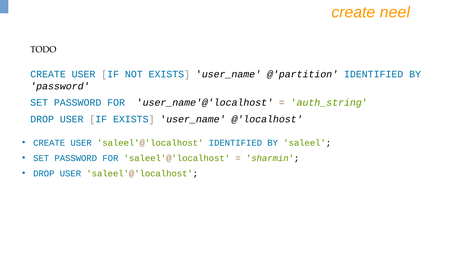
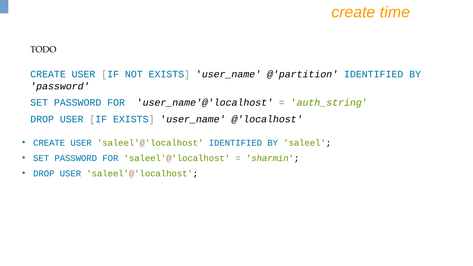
neel: neel -> time
